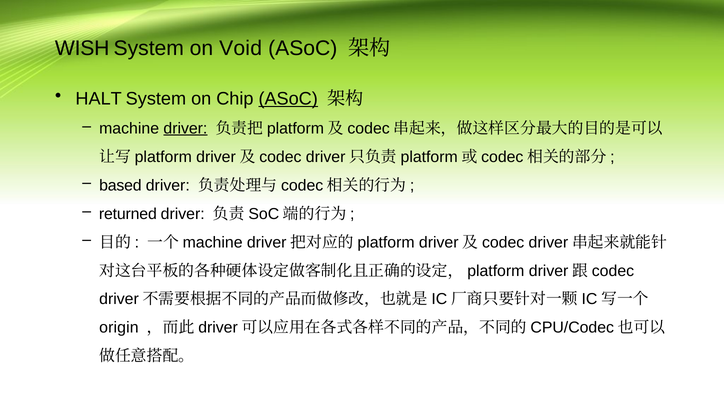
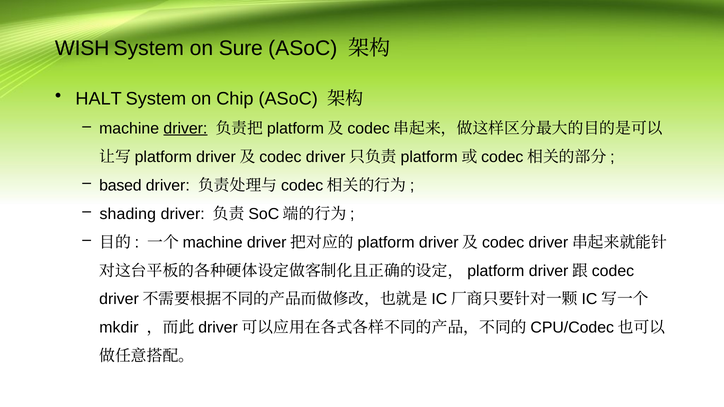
Void: Void -> Sure
ASoC at (288, 99) underline: present -> none
returned: returned -> shading
origin: origin -> mkdir
